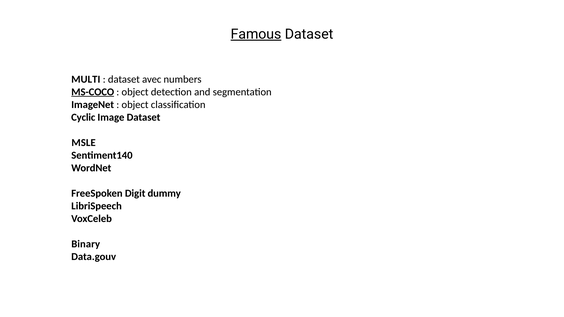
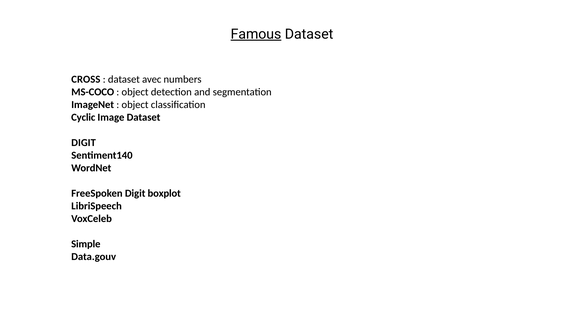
MULTI: MULTI -> CROSS
MS-COCO underline: present -> none
MSLE at (84, 143): MSLE -> DIGIT
dummy: dummy -> boxplot
Binary: Binary -> Simple
